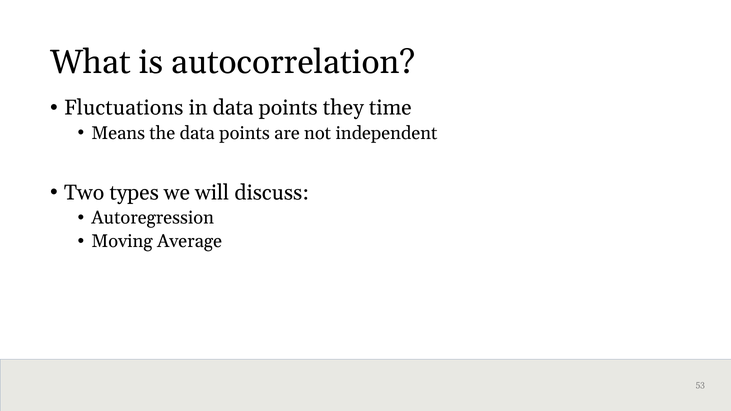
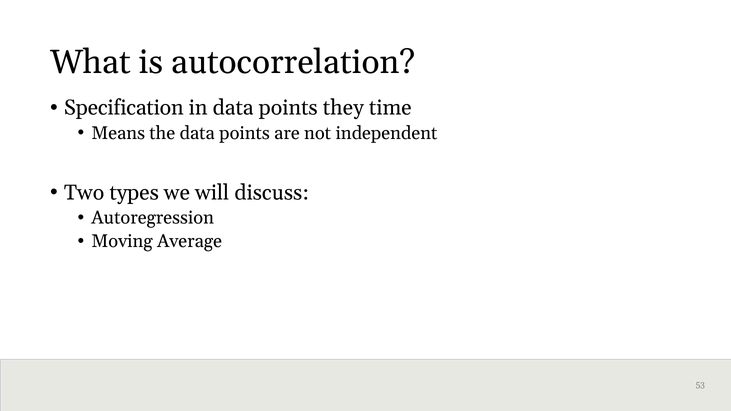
Fluctuations: Fluctuations -> Specification
